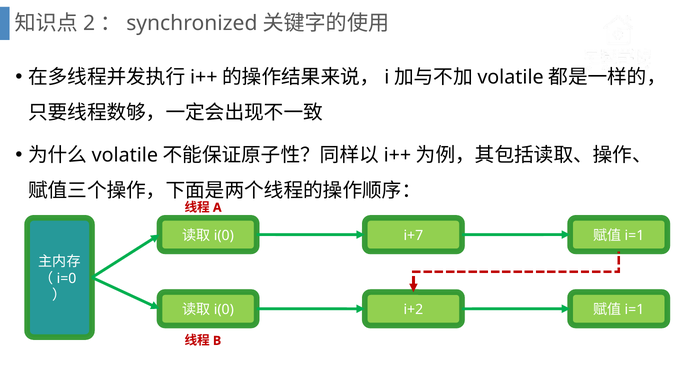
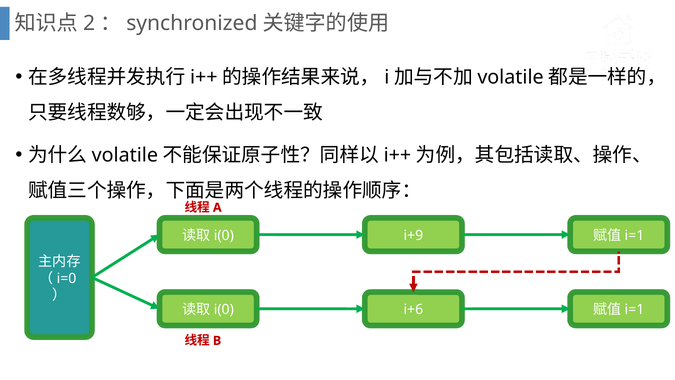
i+7: i+7 -> i+9
i+2: i+2 -> i+6
